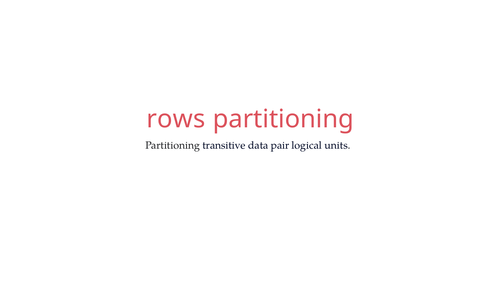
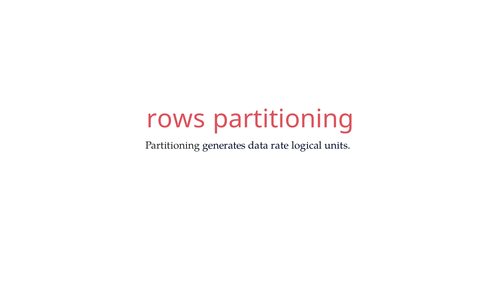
transitive: transitive -> generates
pair: pair -> rate
